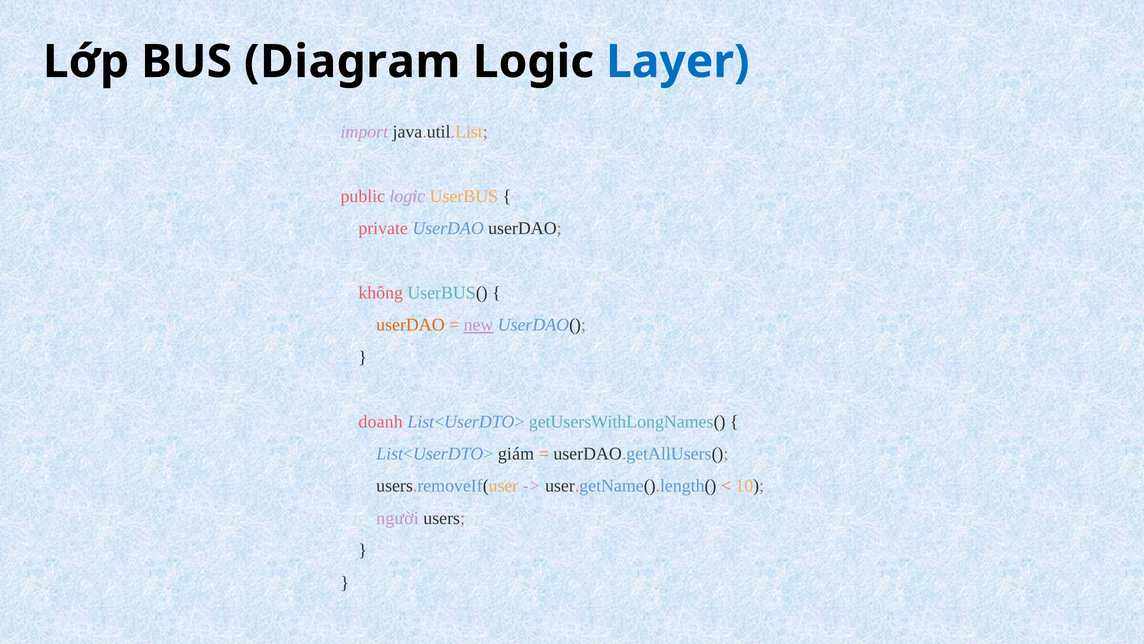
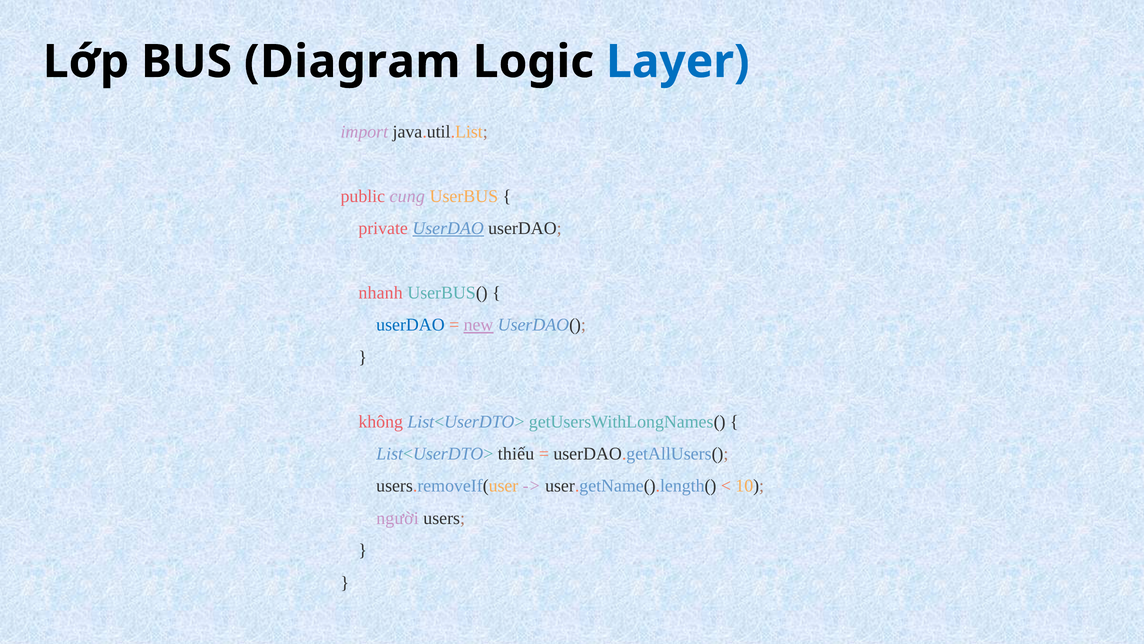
public logic: logic -> cung
UserDAO at (448, 228) underline: none -> present
không: không -> nhanh
userDAO at (410, 325) colour: orange -> blue
doanh: doanh -> không
giám: giám -> thiếu
